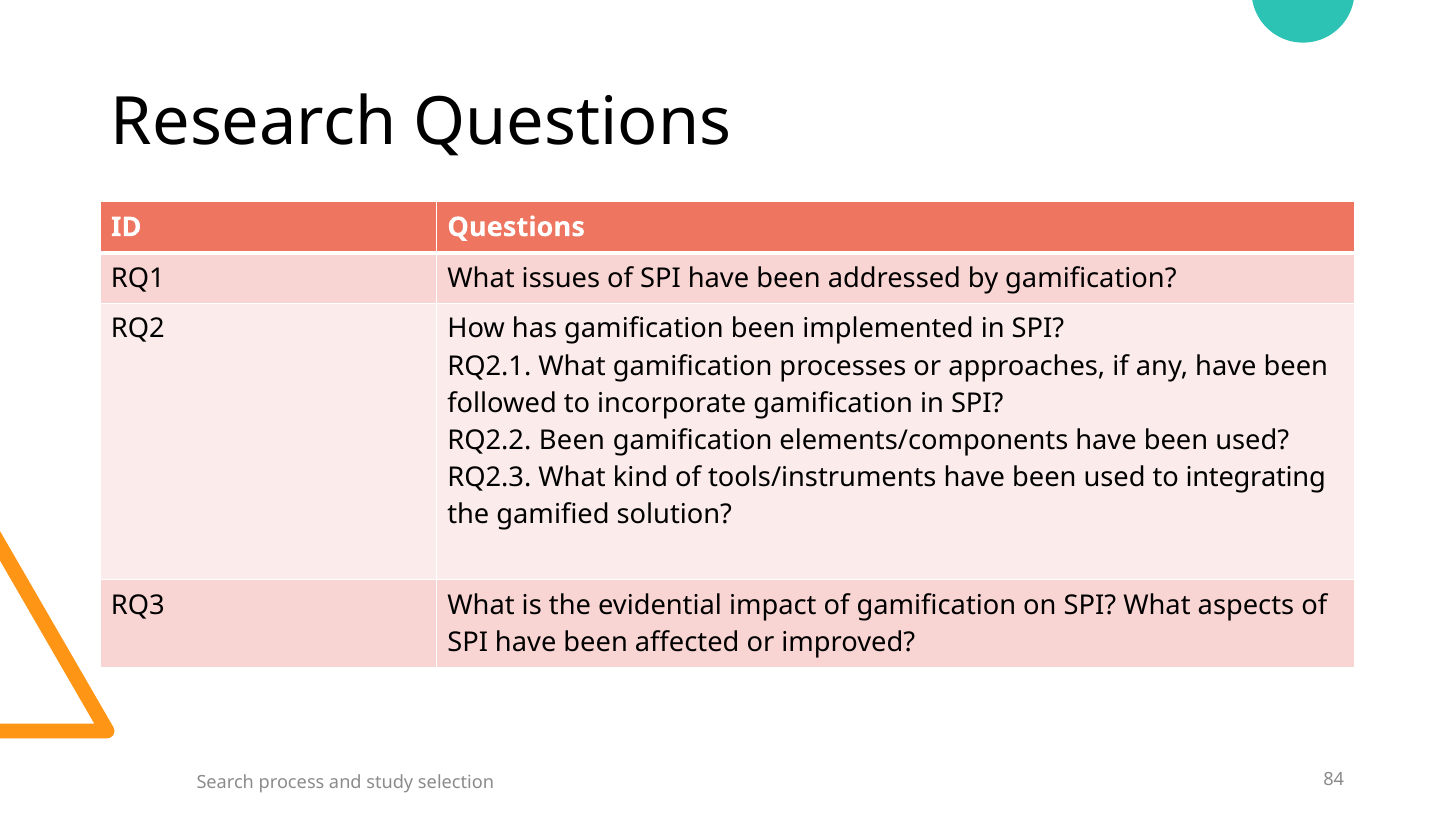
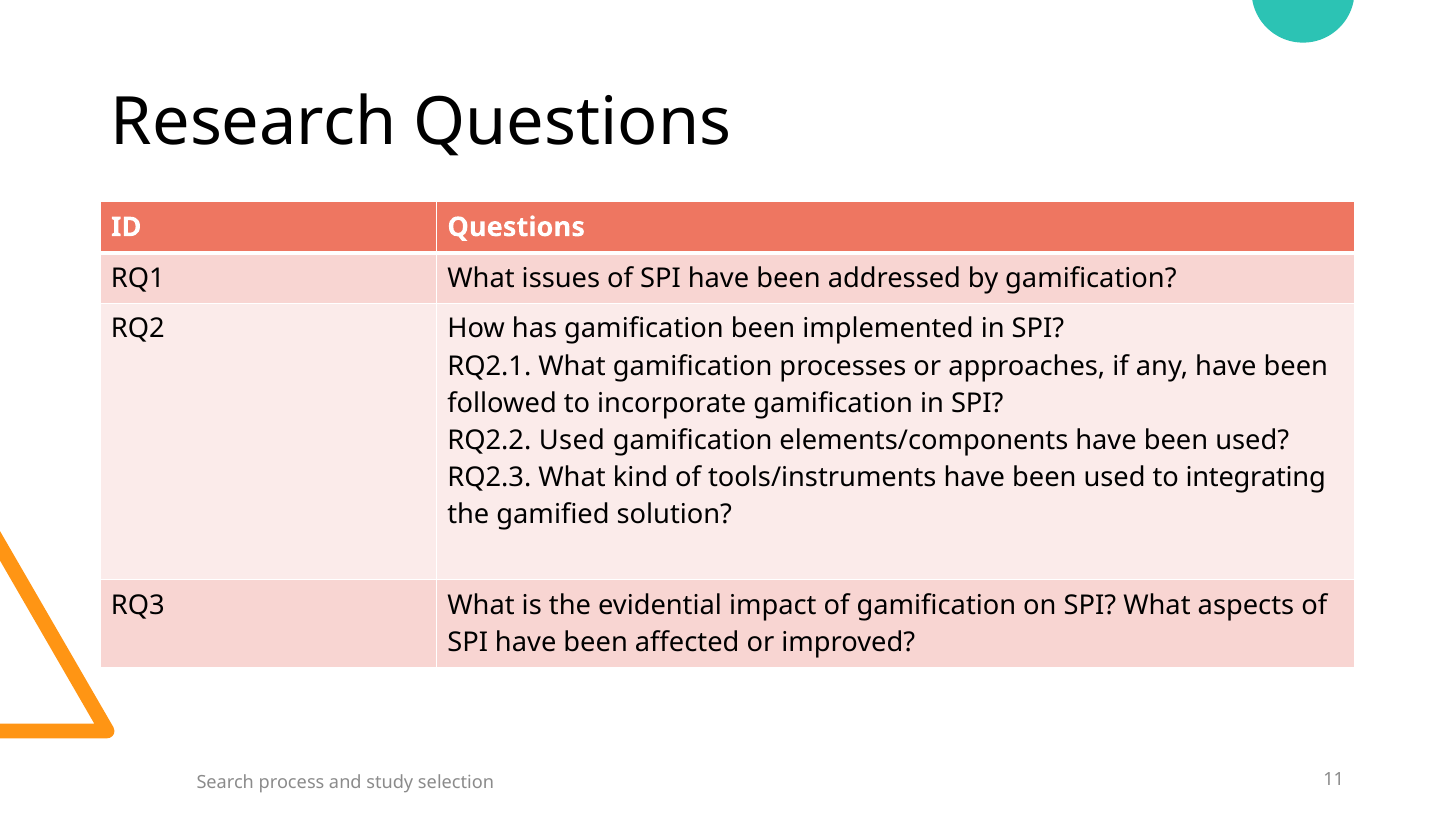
RQ2.2 Been: Been -> Used
84: 84 -> 11
